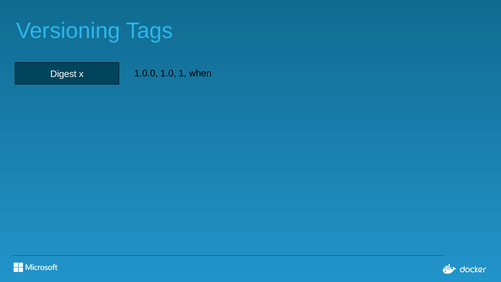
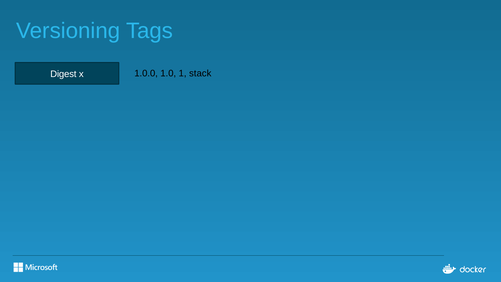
when: when -> stack
